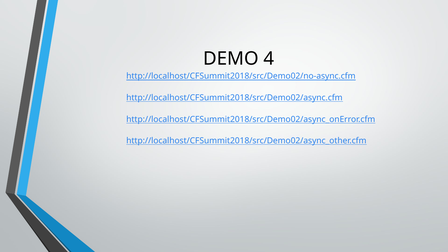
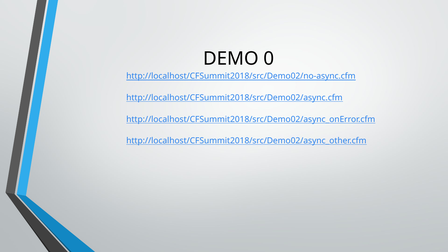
4: 4 -> 0
